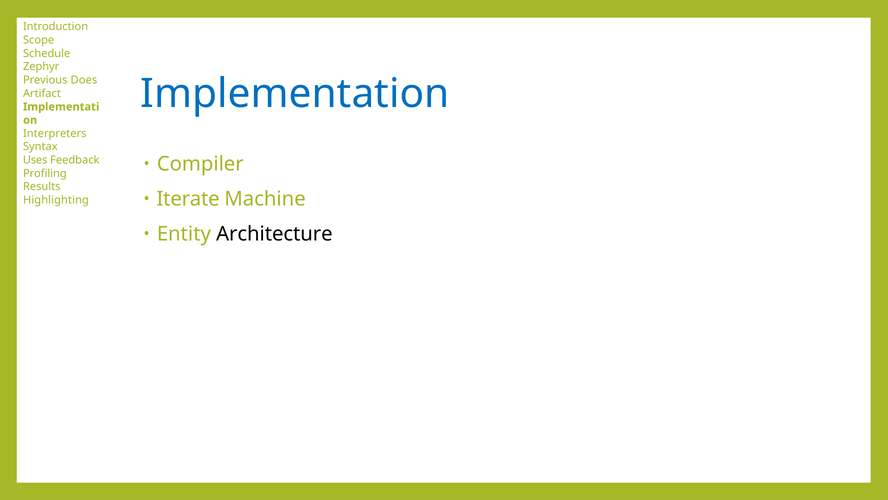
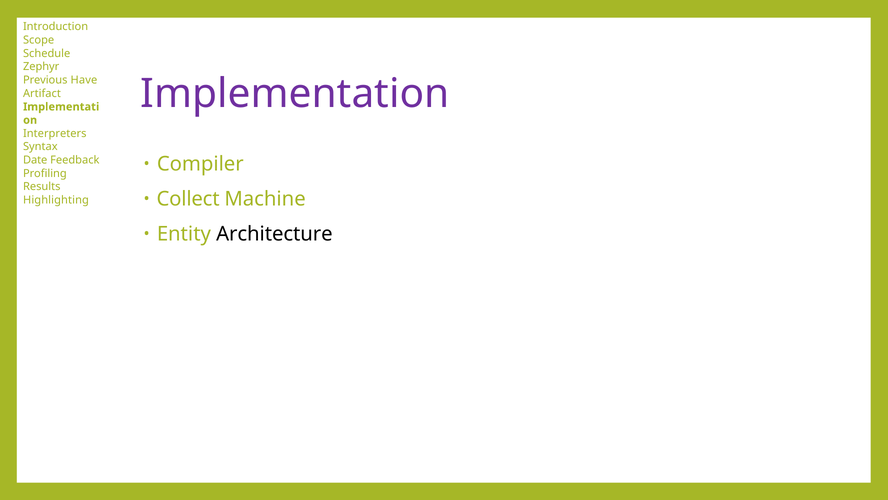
Does: Does -> Have
Implementation colour: blue -> purple
Uses: Uses -> Date
Iterate: Iterate -> Collect
